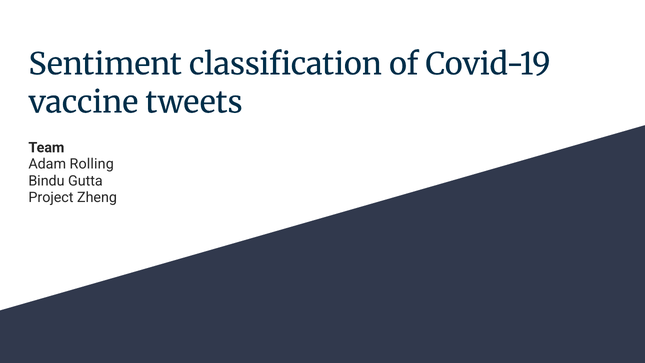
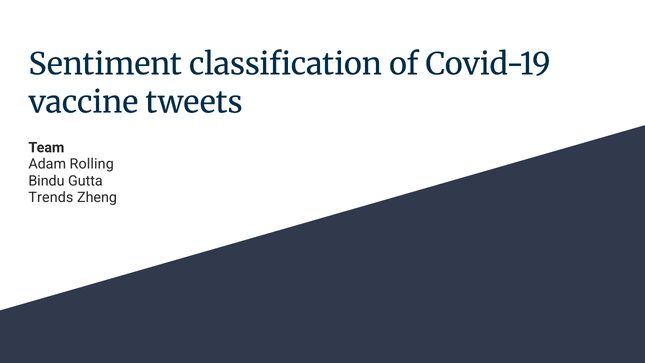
Project: Project -> Trends
